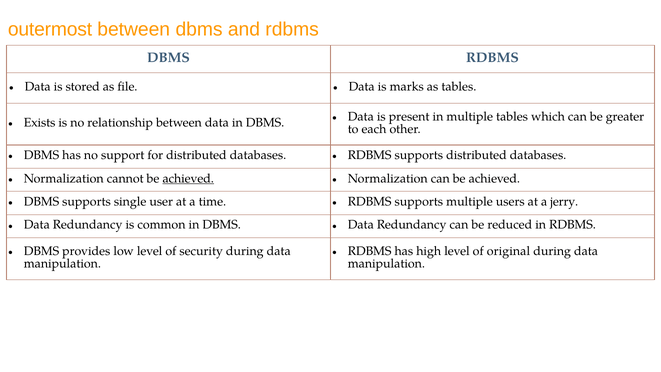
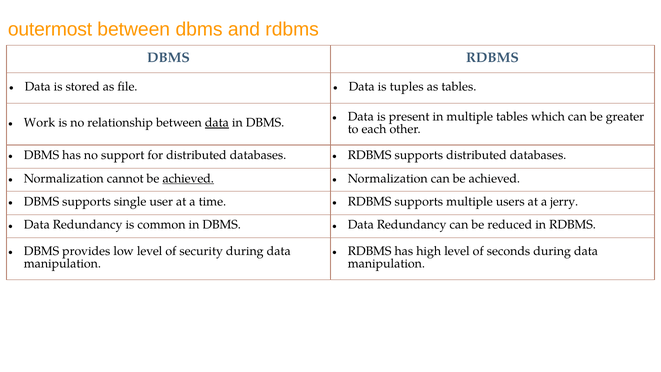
marks: marks -> tuples
Exists: Exists -> Work
data at (217, 123) underline: none -> present
original: original -> seconds
